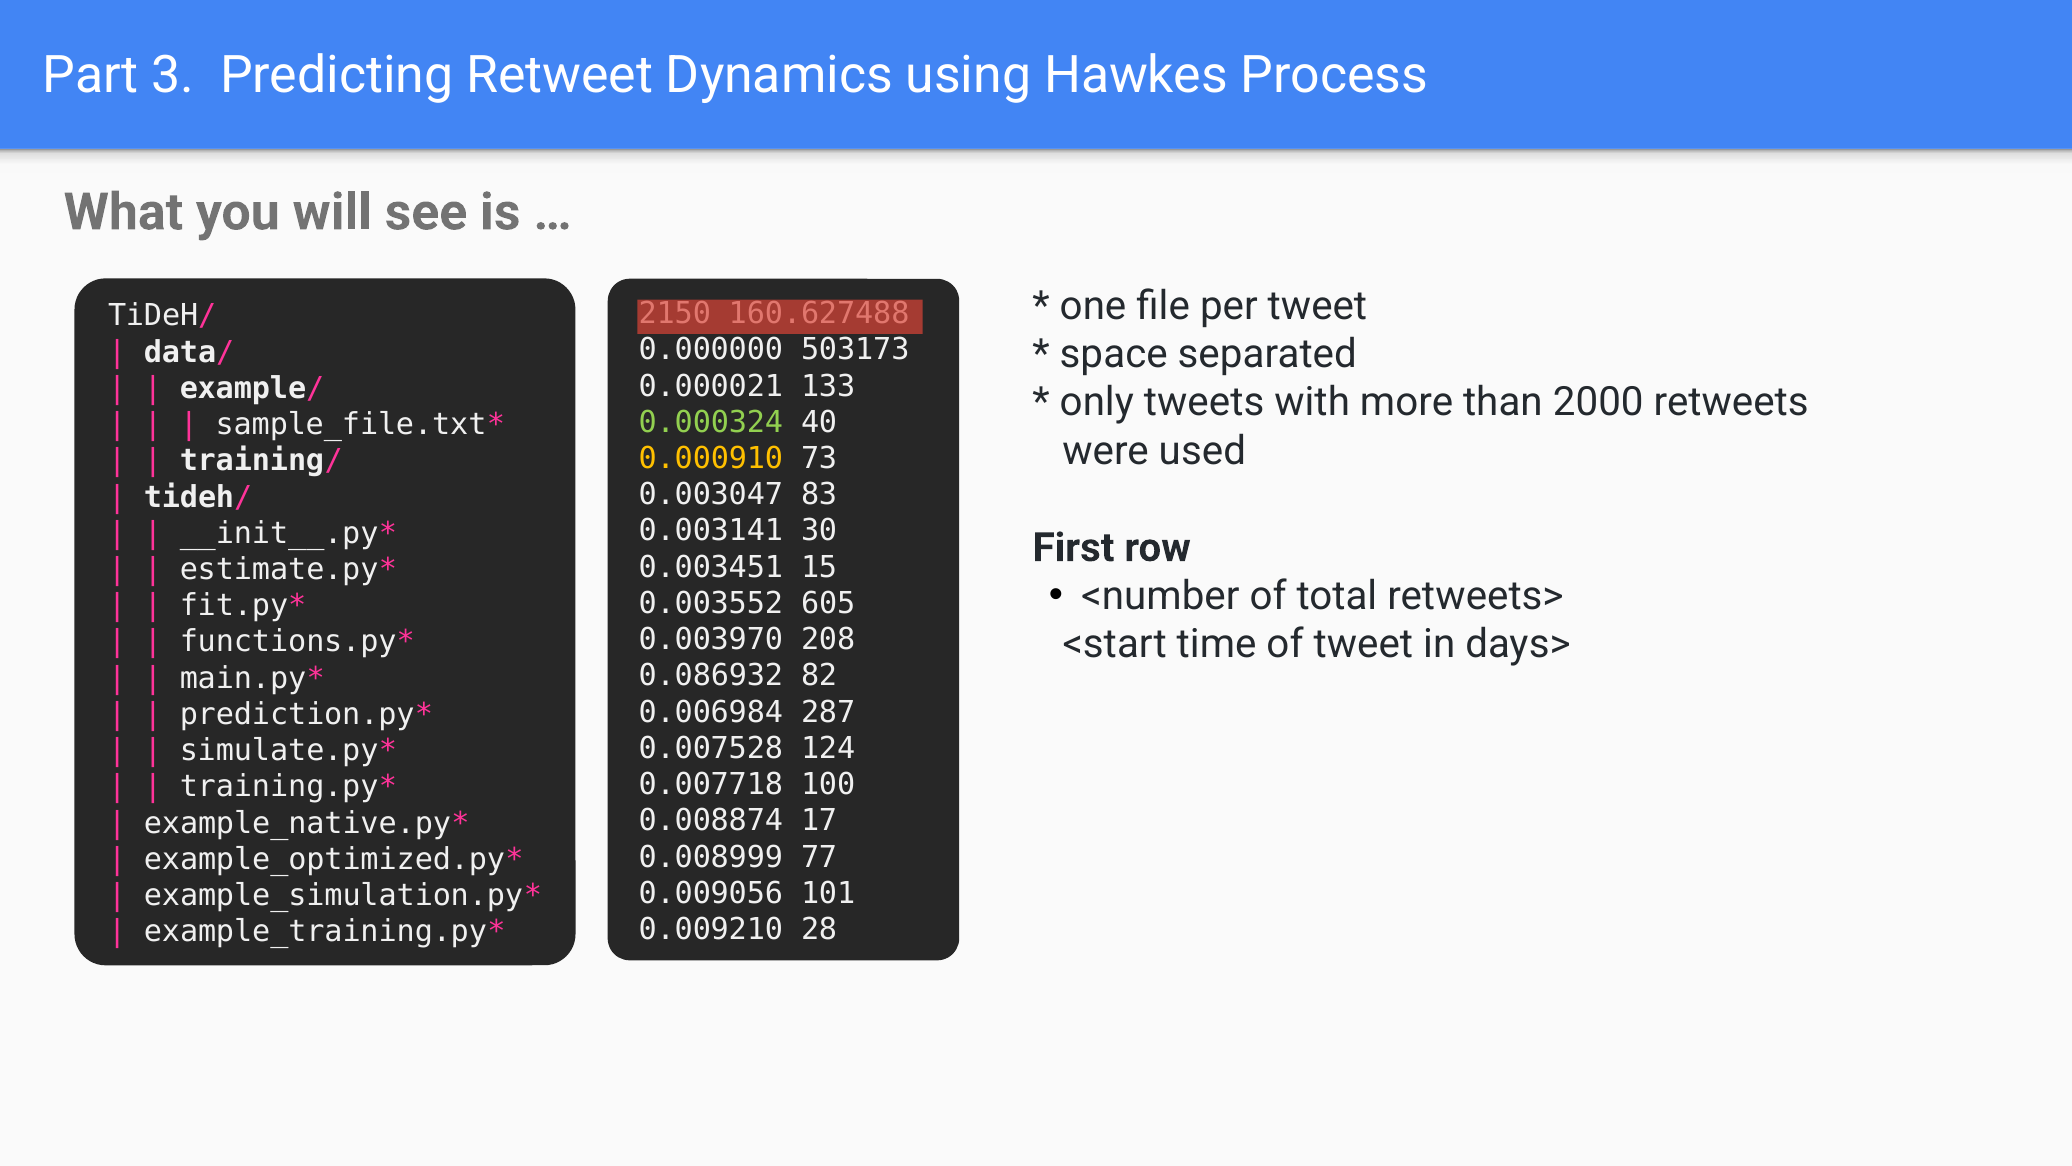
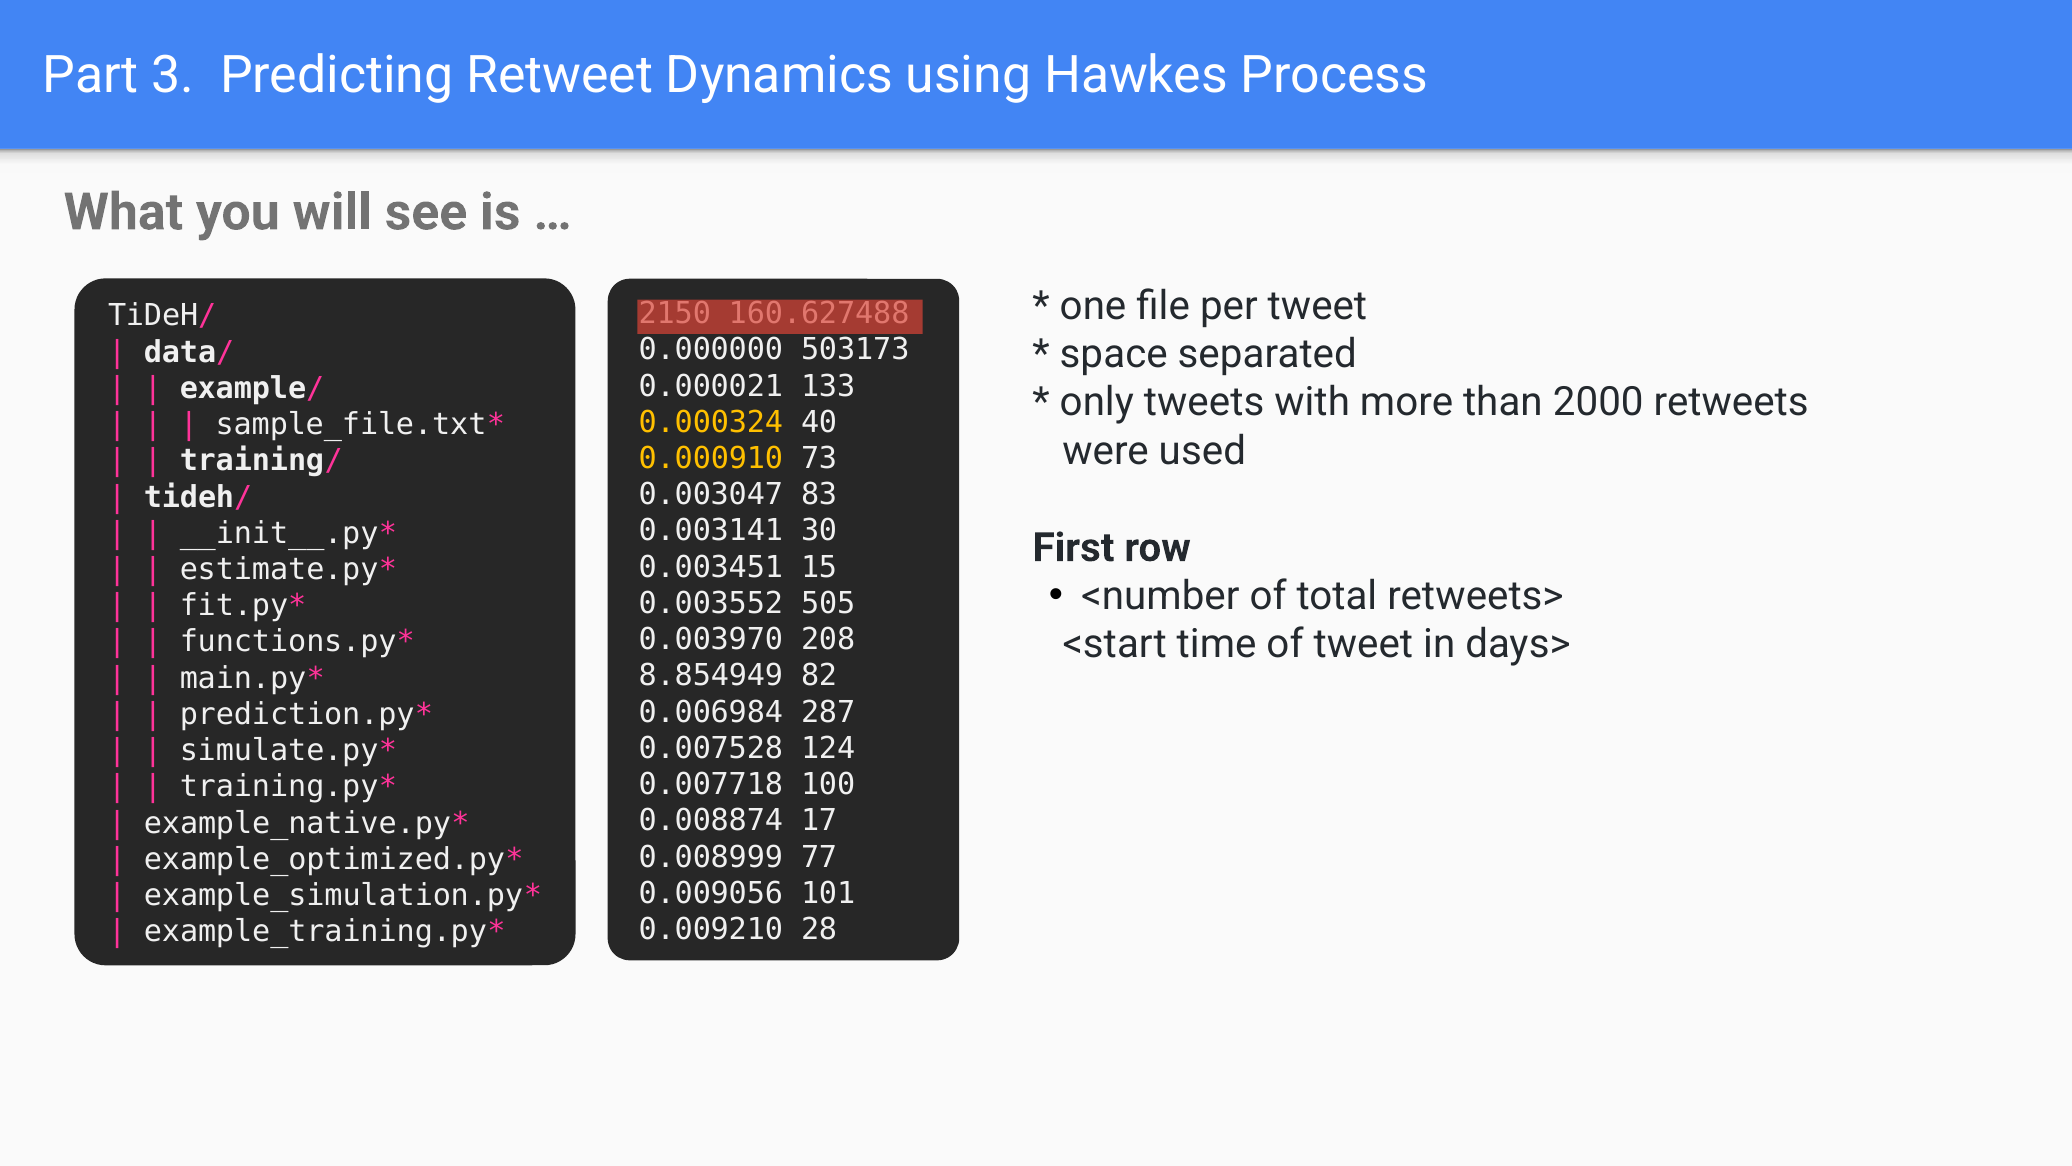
0.000324 colour: light green -> yellow
605: 605 -> 505
0.086932: 0.086932 -> 8.854949
